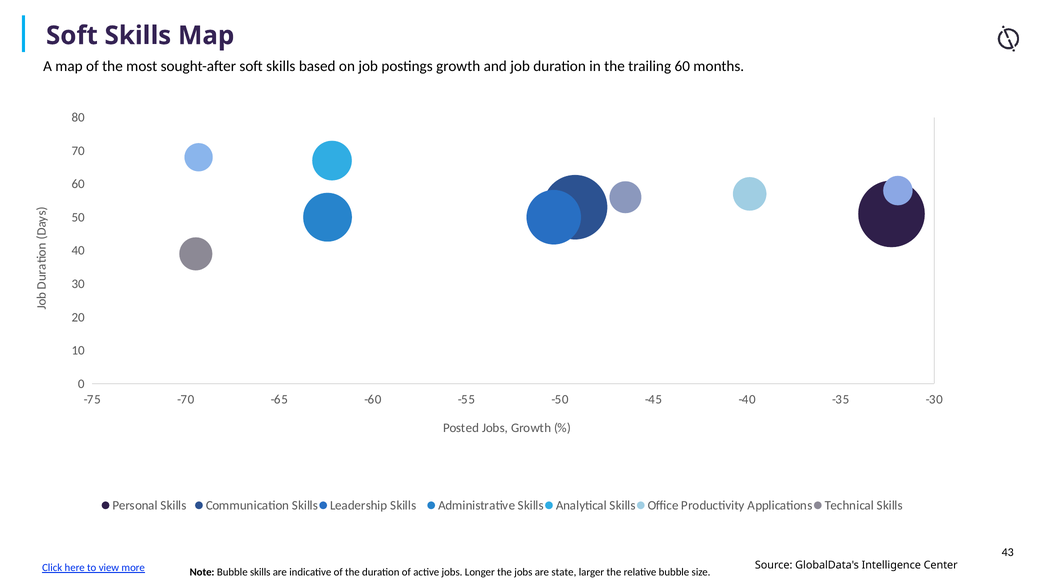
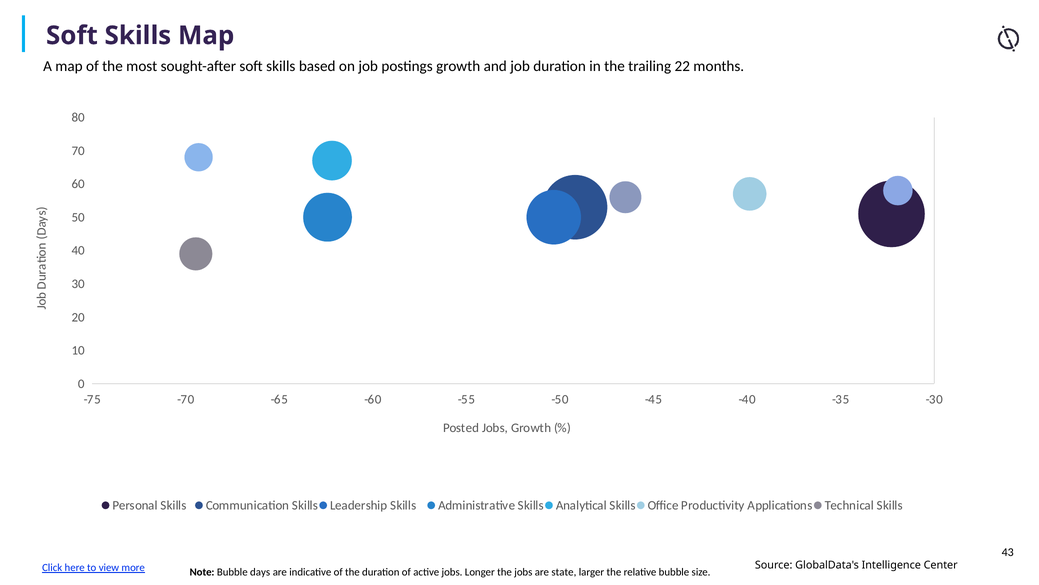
trailing 60: 60 -> 22
Bubble skills: skills -> days
